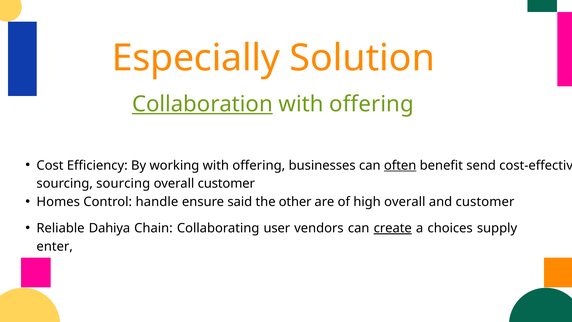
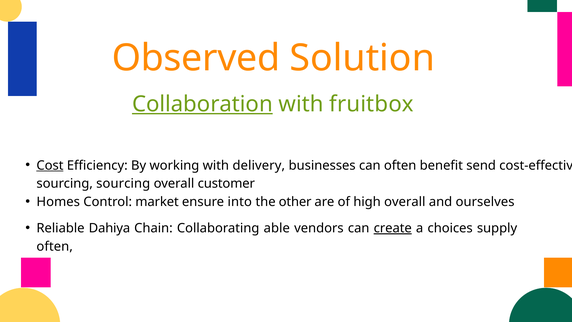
Especially: Especially -> Observed
offering at (372, 104): offering -> fruitbox
Cost underline: none -> present
working with offering: offering -> delivery
often at (400, 165) underline: present -> none
handle: handle -> market
said: said -> into
and customer: customer -> ourselves
user: user -> able
enter at (55, 246): enter -> often
